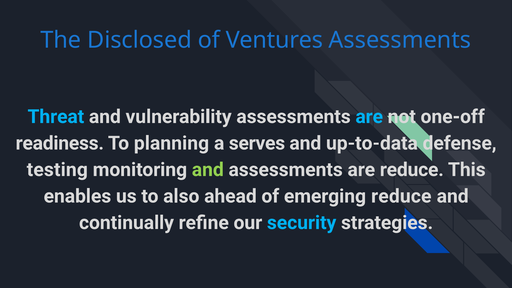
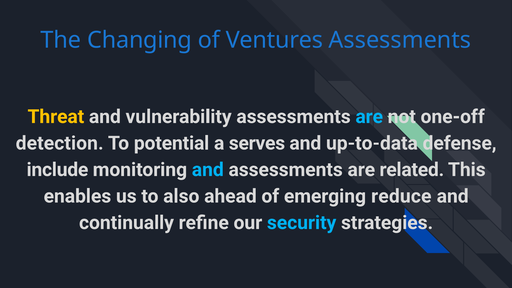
Disclosed: Disclosed -> Changing
Threat colour: light blue -> yellow
readiness: readiness -> detection
planning: planning -> potential
testing: testing -> include
and at (208, 170) colour: light green -> light blue
are reduce: reduce -> related
